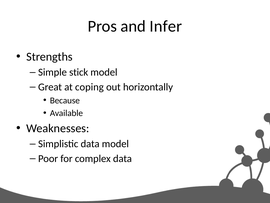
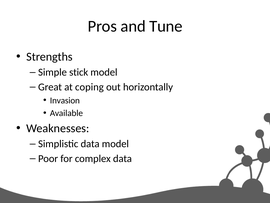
Infer: Infer -> Tune
Because: Because -> Invasion
